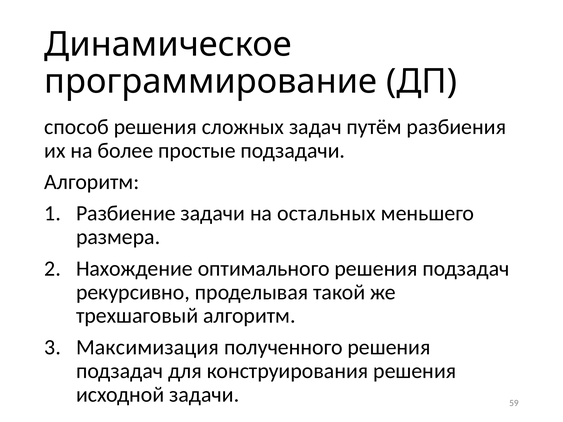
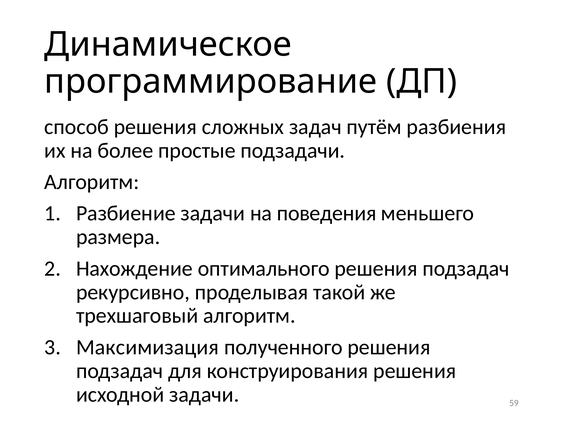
остальных: остальных -> поведения
